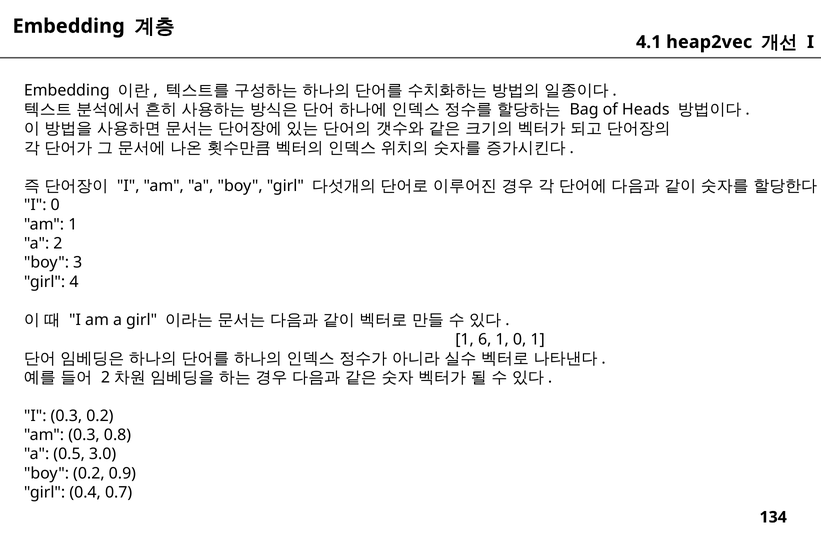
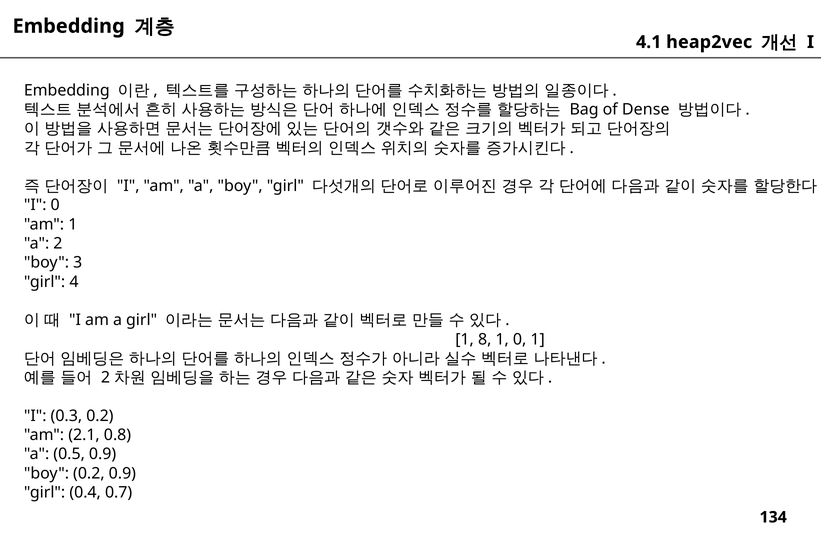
Heads: Heads -> Dense
6: 6 -> 8
am 0.3: 0.3 -> 2.1
0.5 3.0: 3.0 -> 0.9
